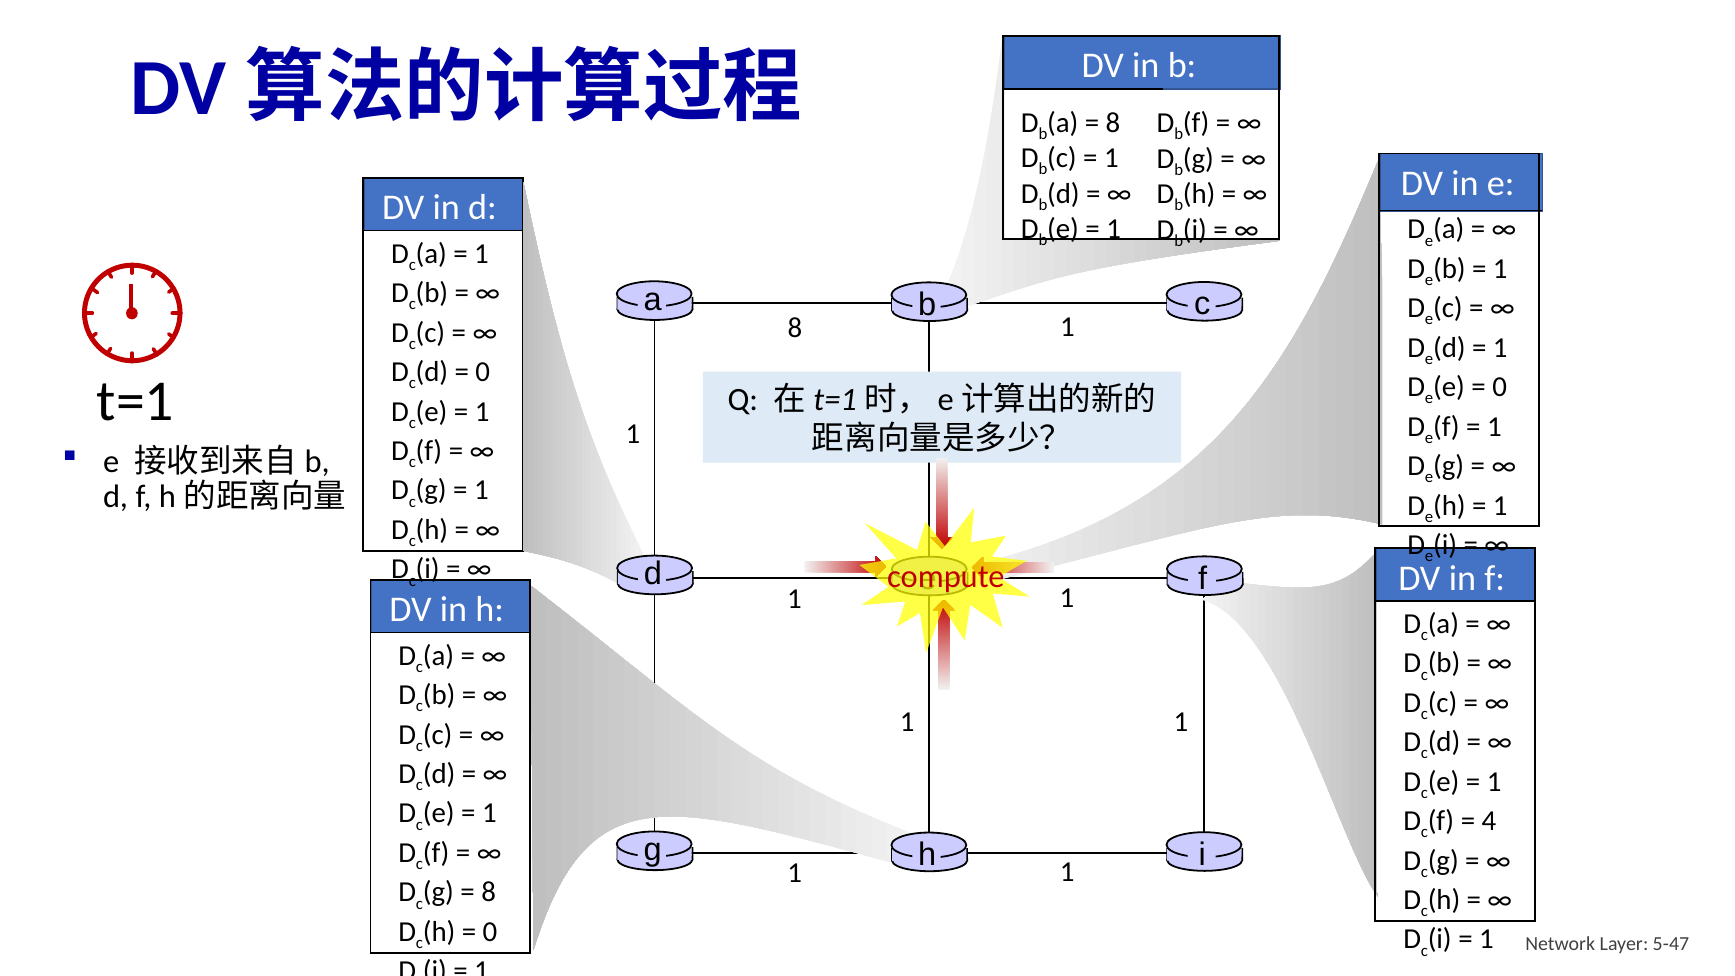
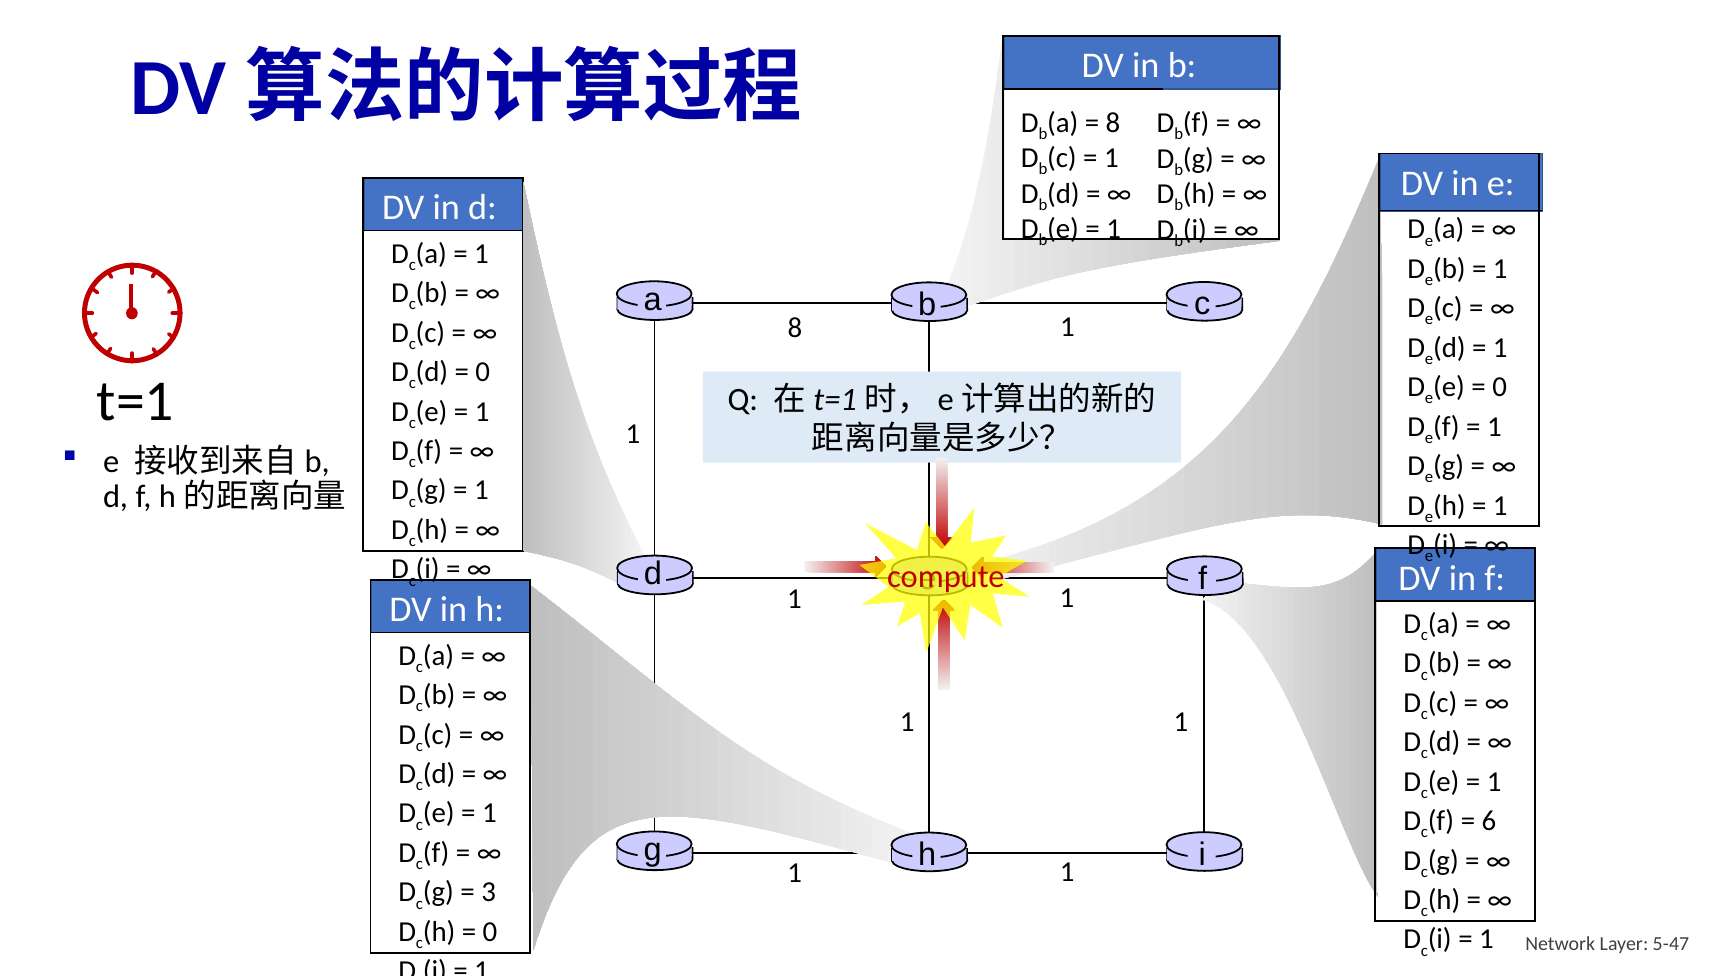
4: 4 -> 6
8 at (489, 892): 8 -> 3
